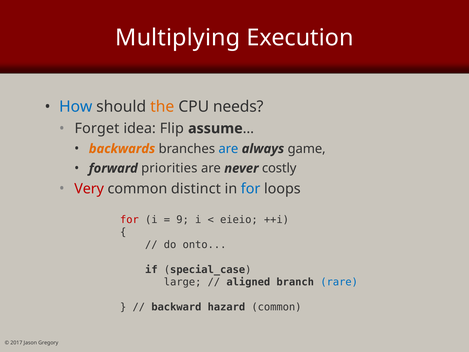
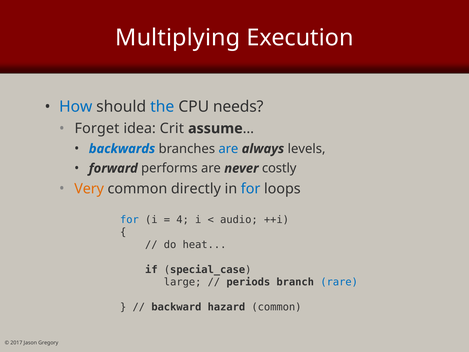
the colour: orange -> blue
Flip: Flip -> Crit
backwards colour: orange -> blue
game: game -> levels
priorities: priorities -> performs
Very colour: red -> orange
distinct: distinct -> directly
for at (129, 220) colour: red -> blue
9: 9 -> 4
eieio: eieio -> audio
onto: onto -> heat
aligned: aligned -> periods
